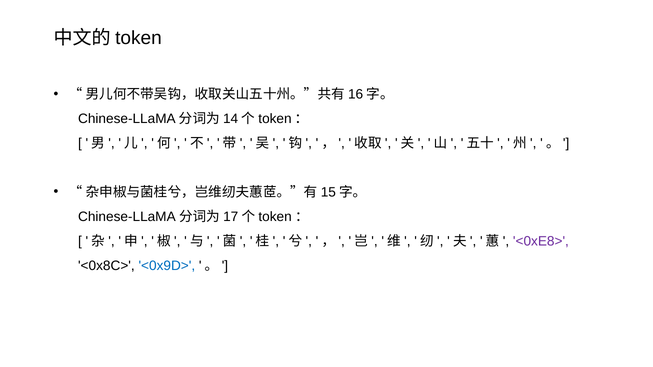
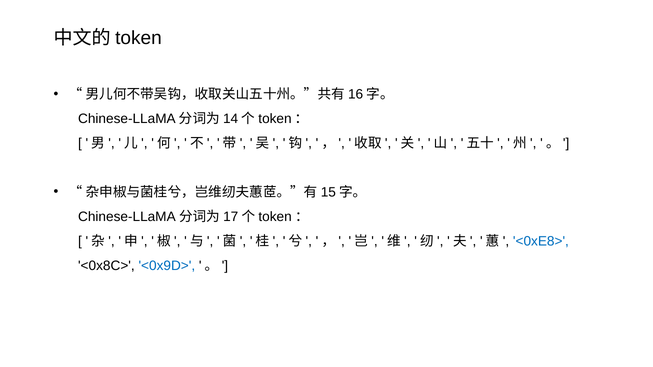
<0xE8> colour: purple -> blue
